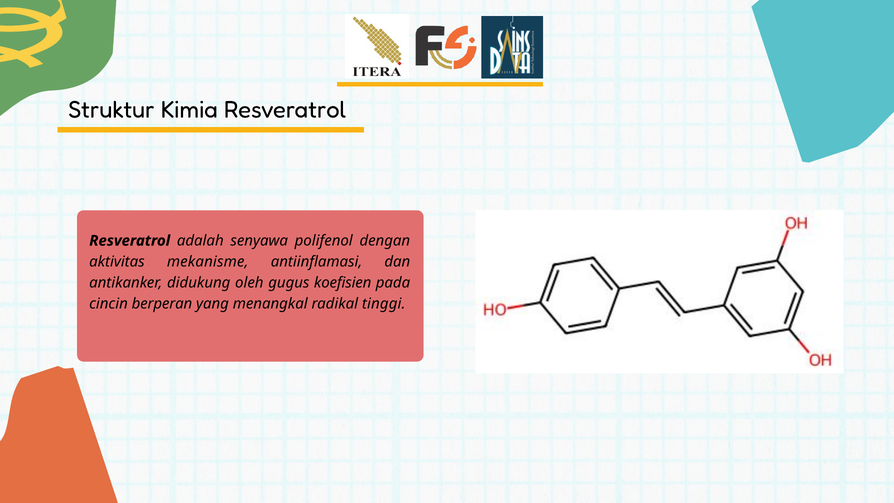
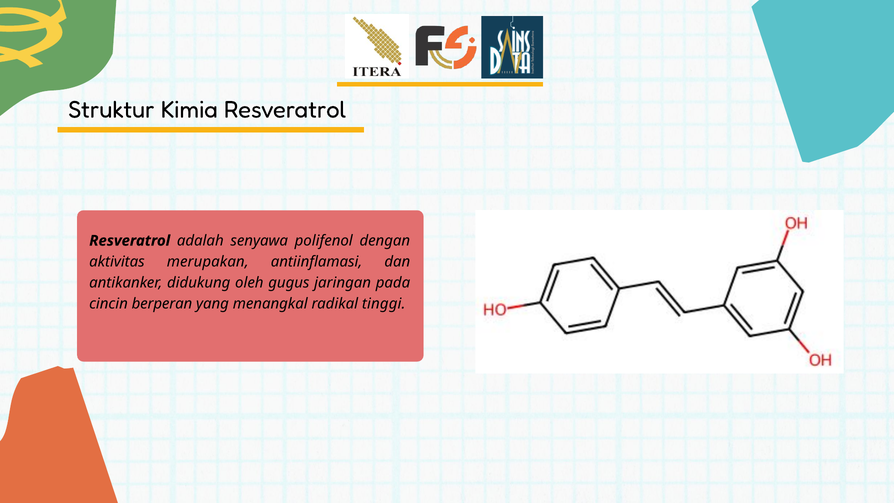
mekanisme: mekanisme -> merupakan
koefisien: koefisien -> jaringan
